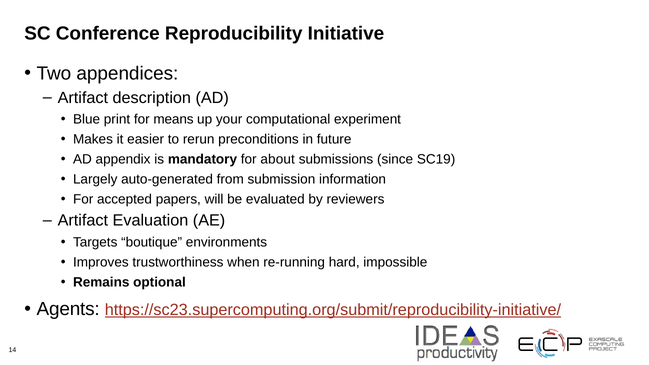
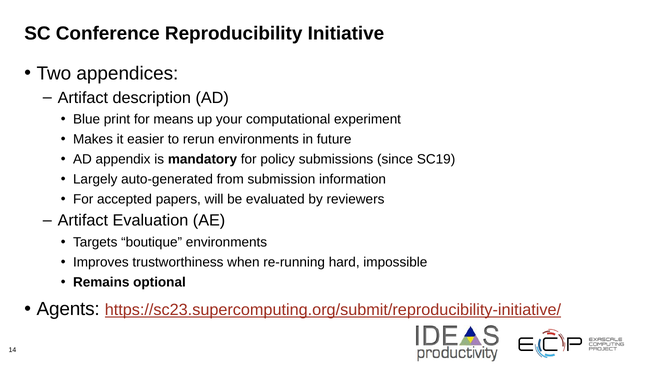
rerun preconditions: preconditions -> environments
about: about -> policy
